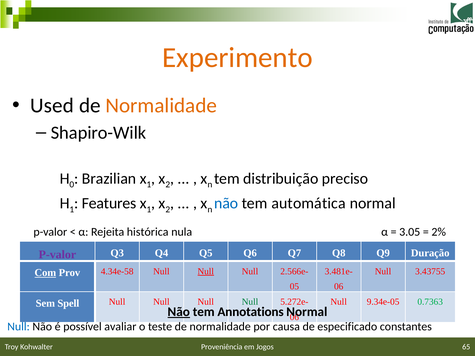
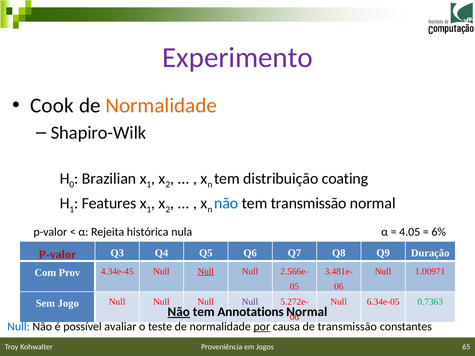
Experimento colour: orange -> purple
Used: Used -> Cook
preciso: preciso -> coating
tem automática: automática -> transmissão
3.05: 3.05 -> 4.05
2%: 2% -> 6%
P-valor at (57, 255) colour: purple -> red
3.43755: 3.43755 -> 1.00971
Com underline: present -> none
4.34e-58: 4.34e-58 -> 4.34e-45
9.34e-05: 9.34e-05 -> 6.34e-05
Spell: Spell -> Jogo
Null at (250, 302) colour: green -> purple
por underline: none -> present
de especificado: especificado -> transmissão
